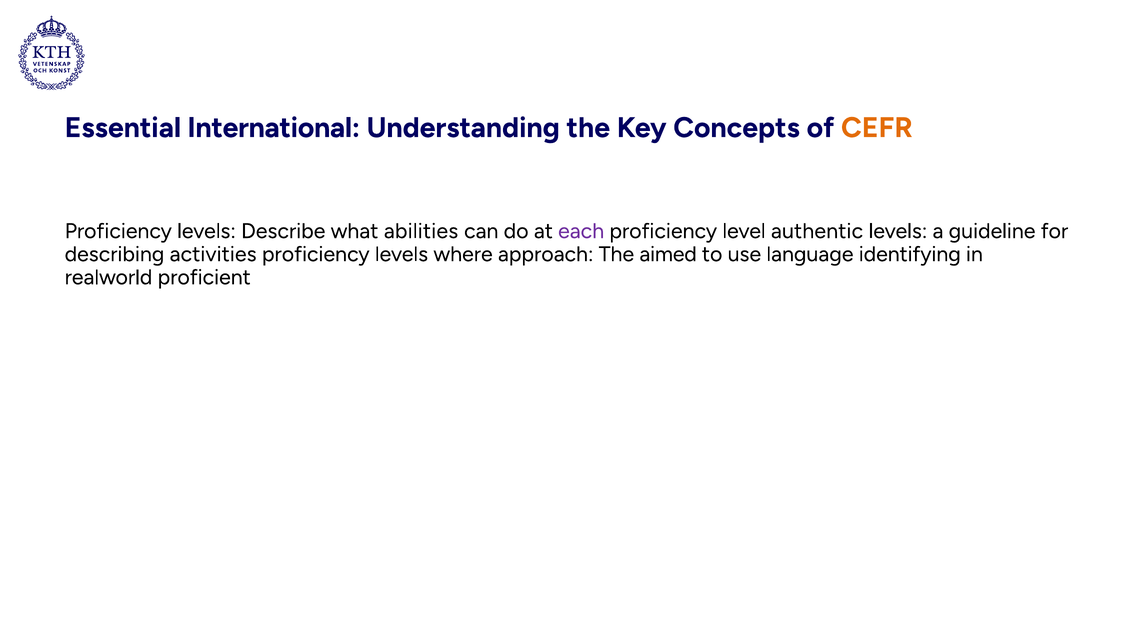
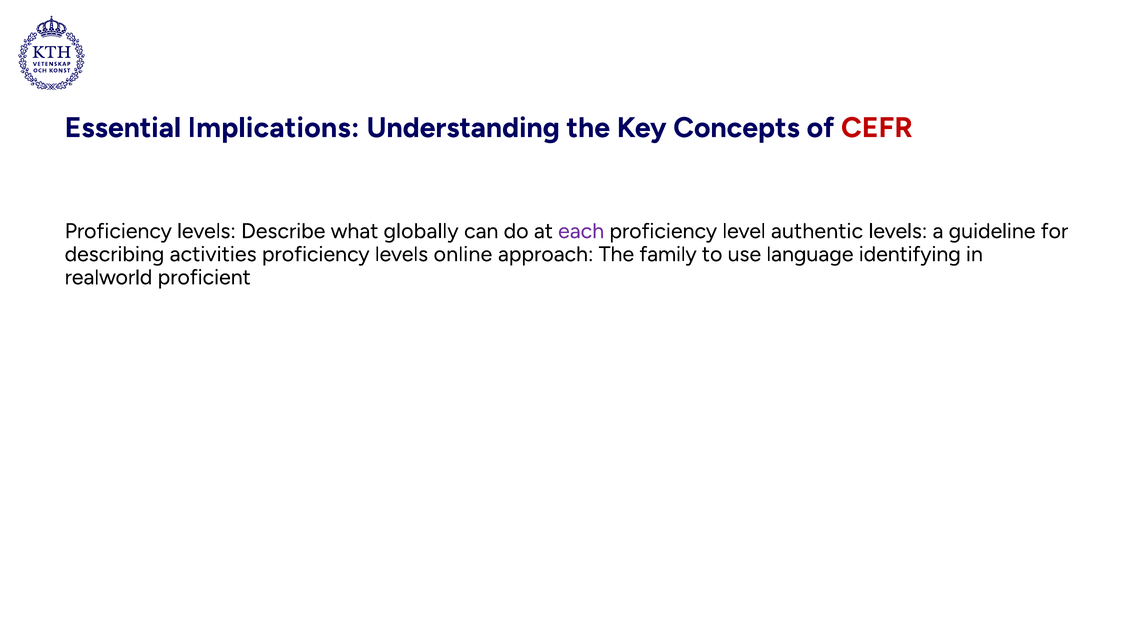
International: International -> Implications
CEFR colour: orange -> red
abilities: abilities -> globally
where: where -> online
aimed: aimed -> family
